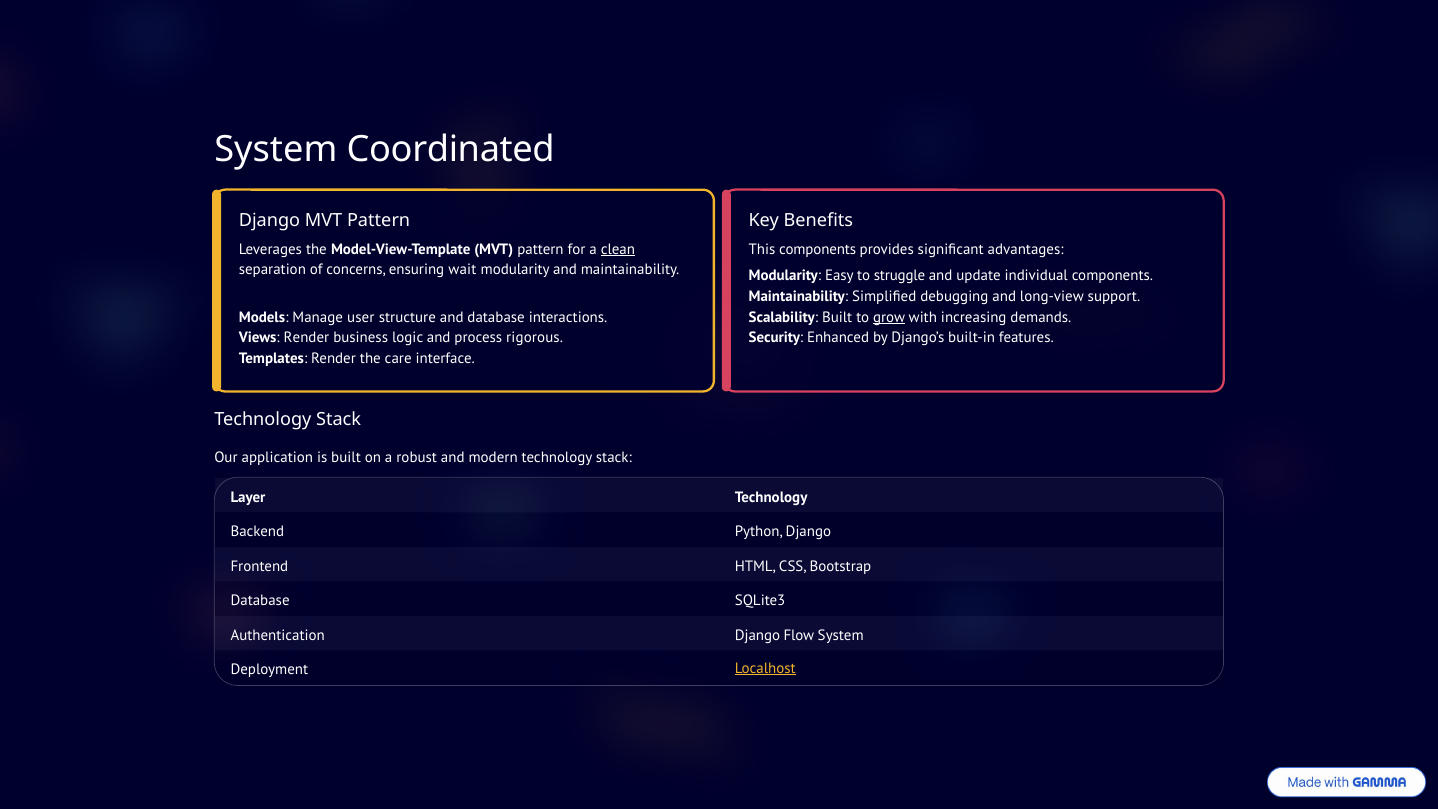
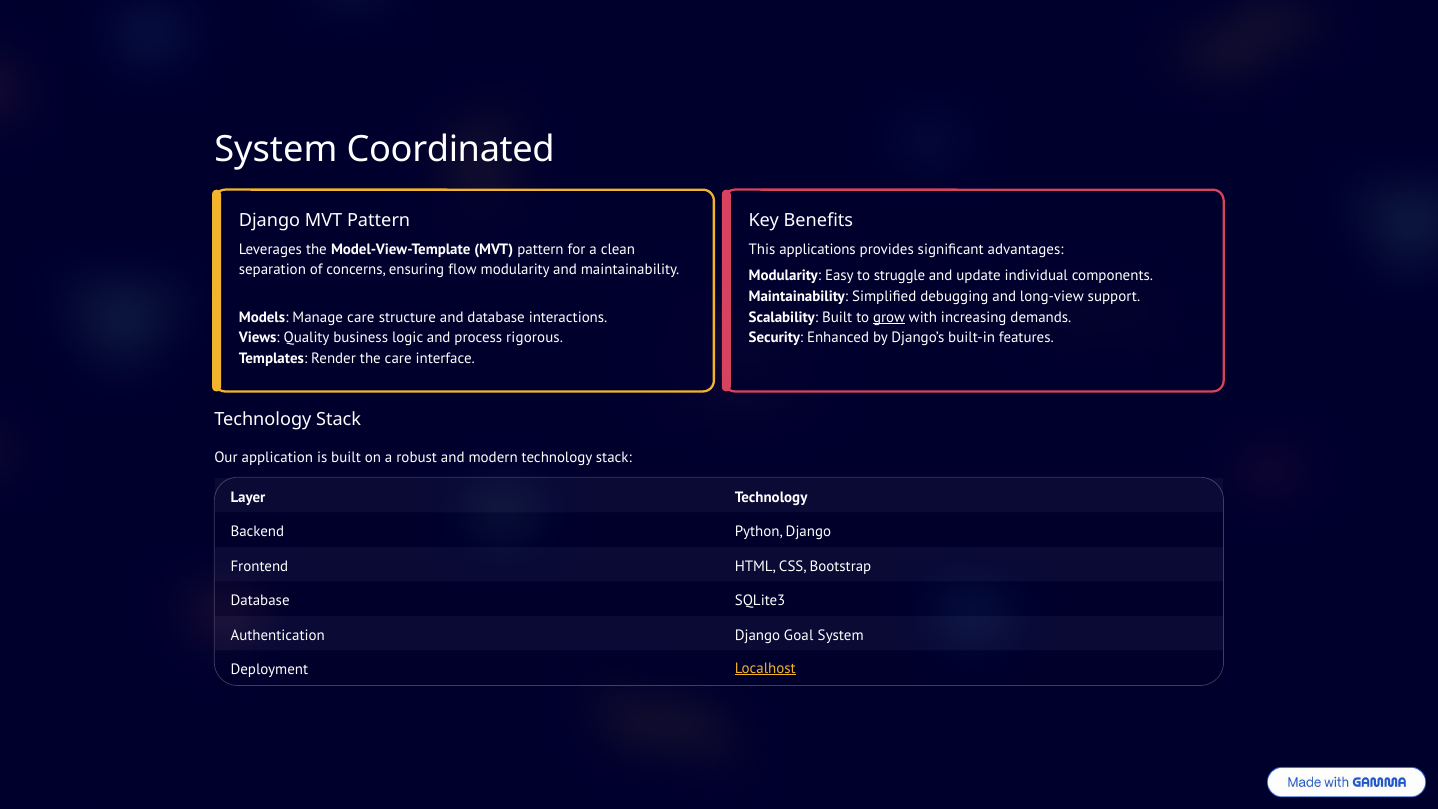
clean underline: present -> none
This components: components -> applications
wait: wait -> flow
Manage user: user -> care
Views Render: Render -> Quality
Flow: Flow -> Goal
